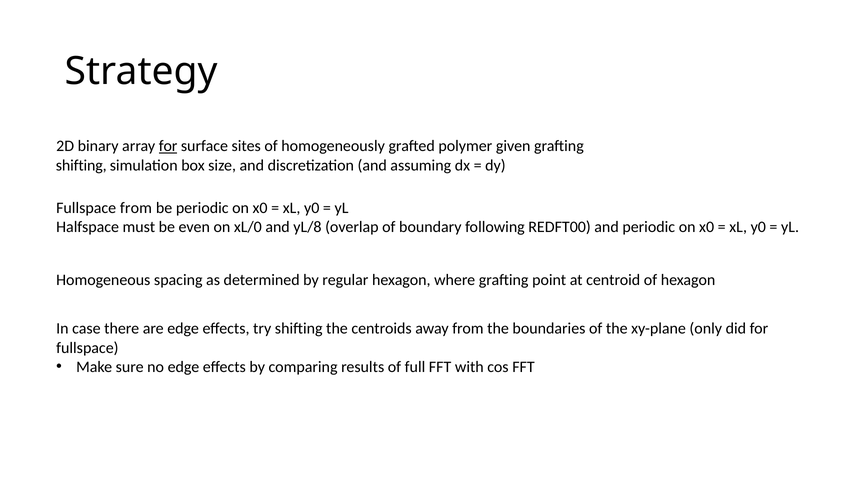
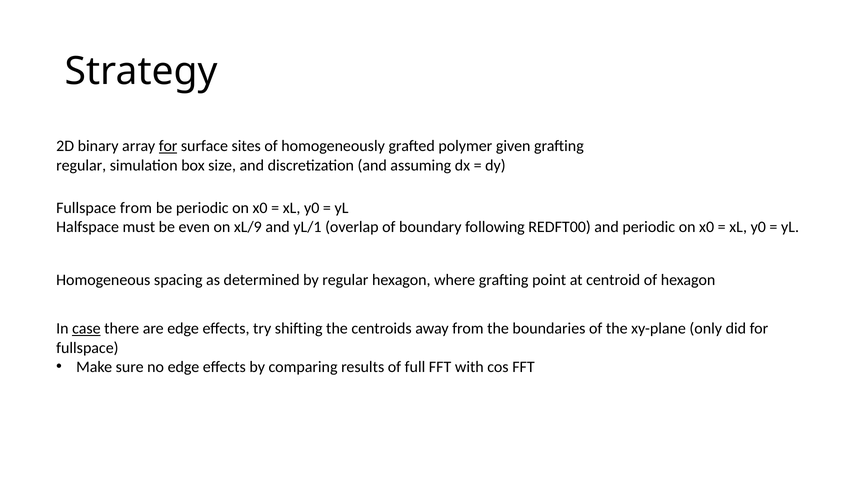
shifting at (81, 165): shifting -> regular
xL/0: xL/0 -> xL/9
yL/8: yL/8 -> yL/1
case underline: none -> present
